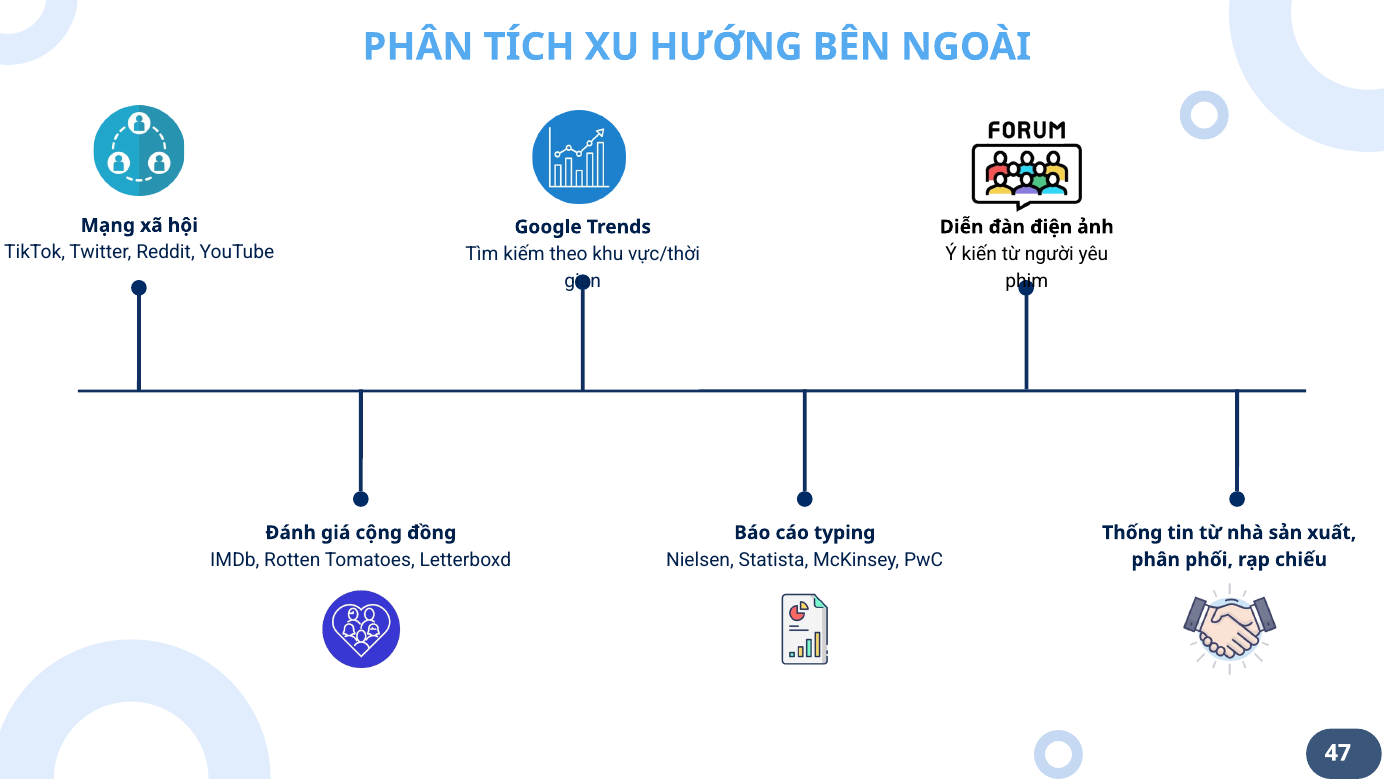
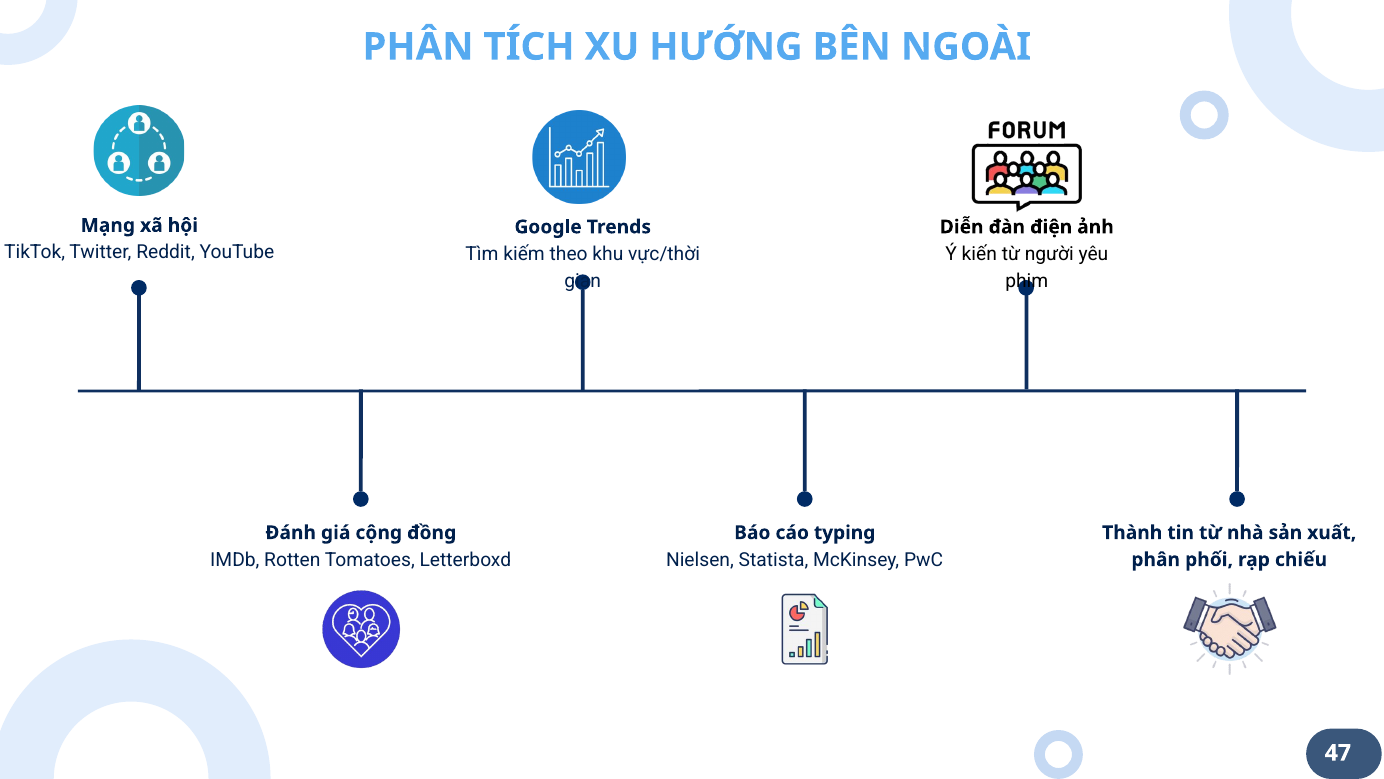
Thống: Thống -> Thành
